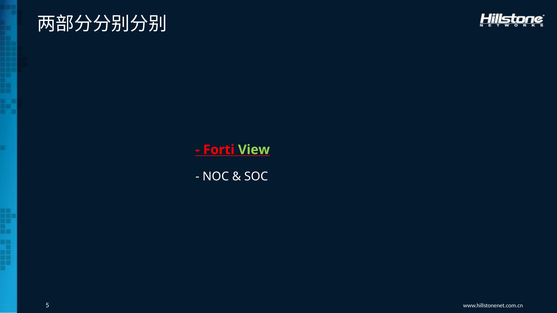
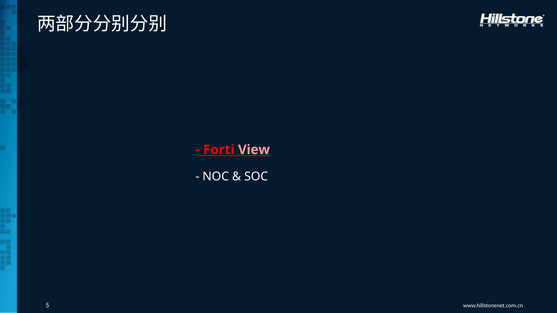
View colour: light green -> pink
